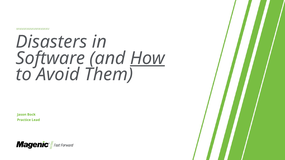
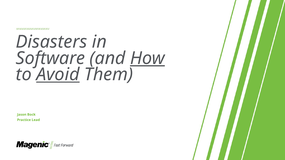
Avoid underline: none -> present
